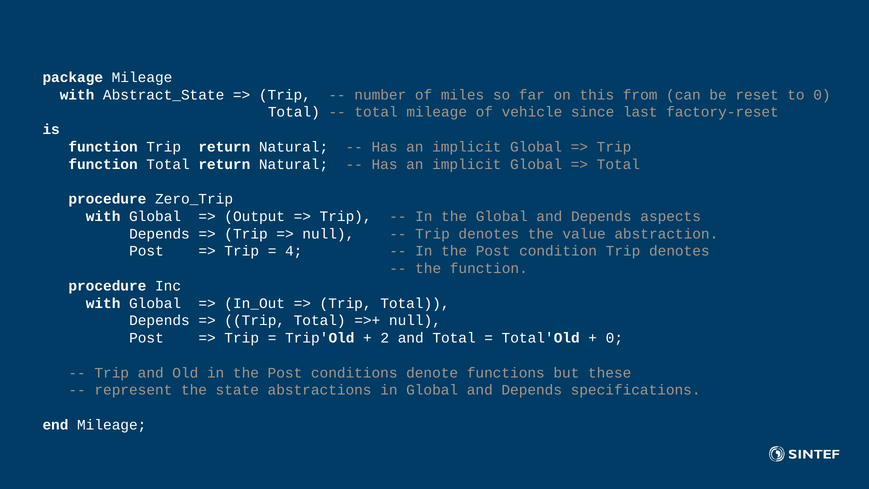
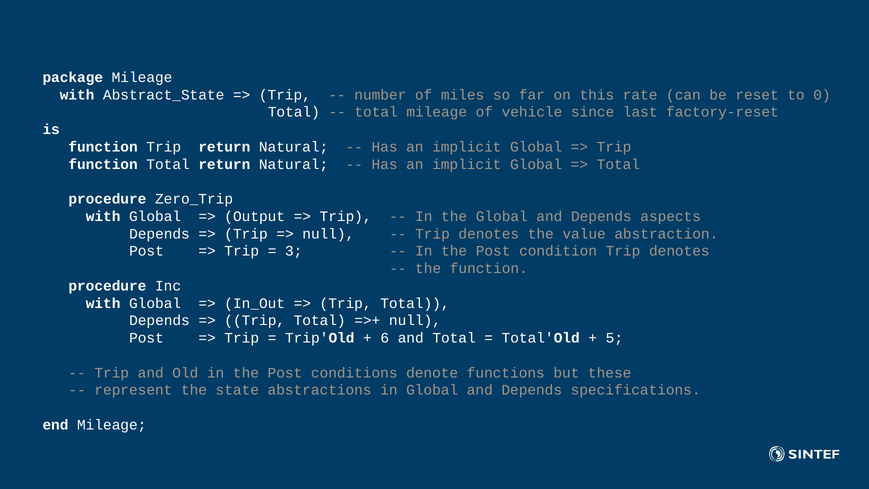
from: from -> rate
4: 4 -> 3
2: 2 -> 6
0 at (614, 338): 0 -> 5
